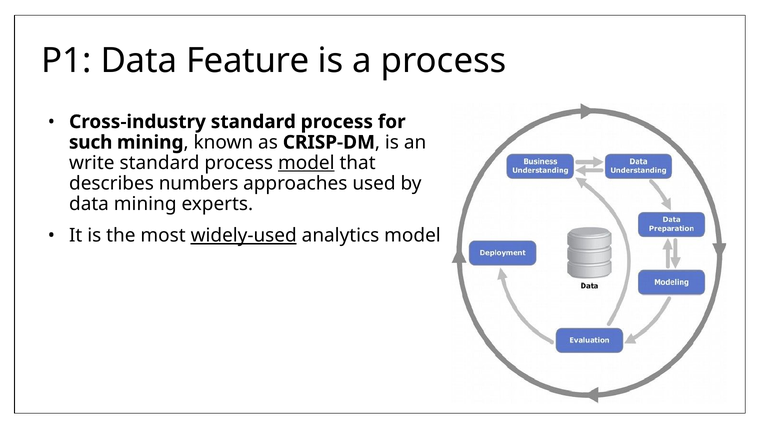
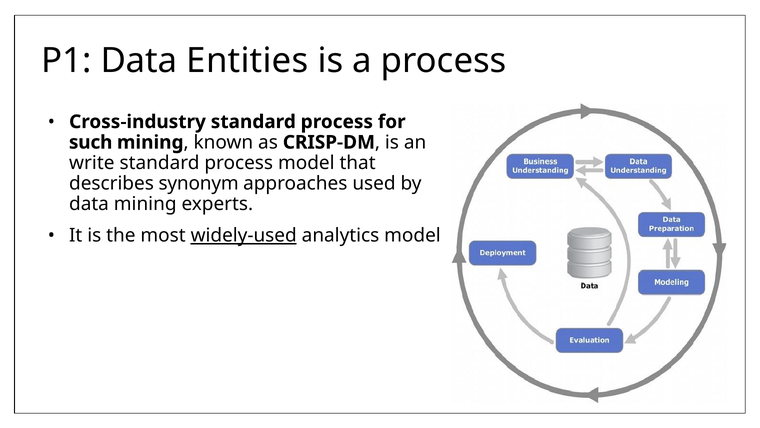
Feature: Feature -> Entities
model at (306, 163) underline: present -> none
numbers: numbers -> synonym
